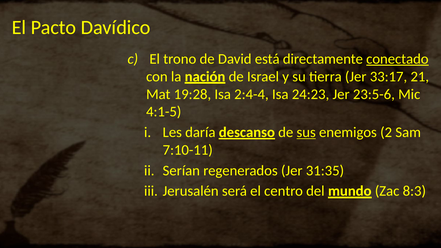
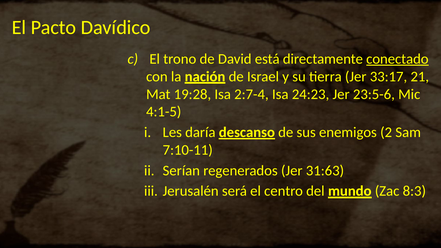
2:4-4: 2:4-4 -> 2:7-4
sus underline: present -> none
31:35: 31:35 -> 31:63
